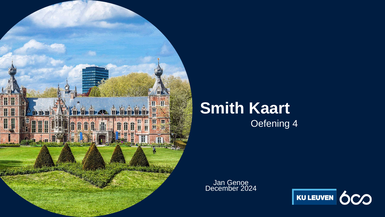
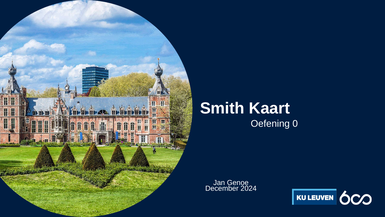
4: 4 -> 0
